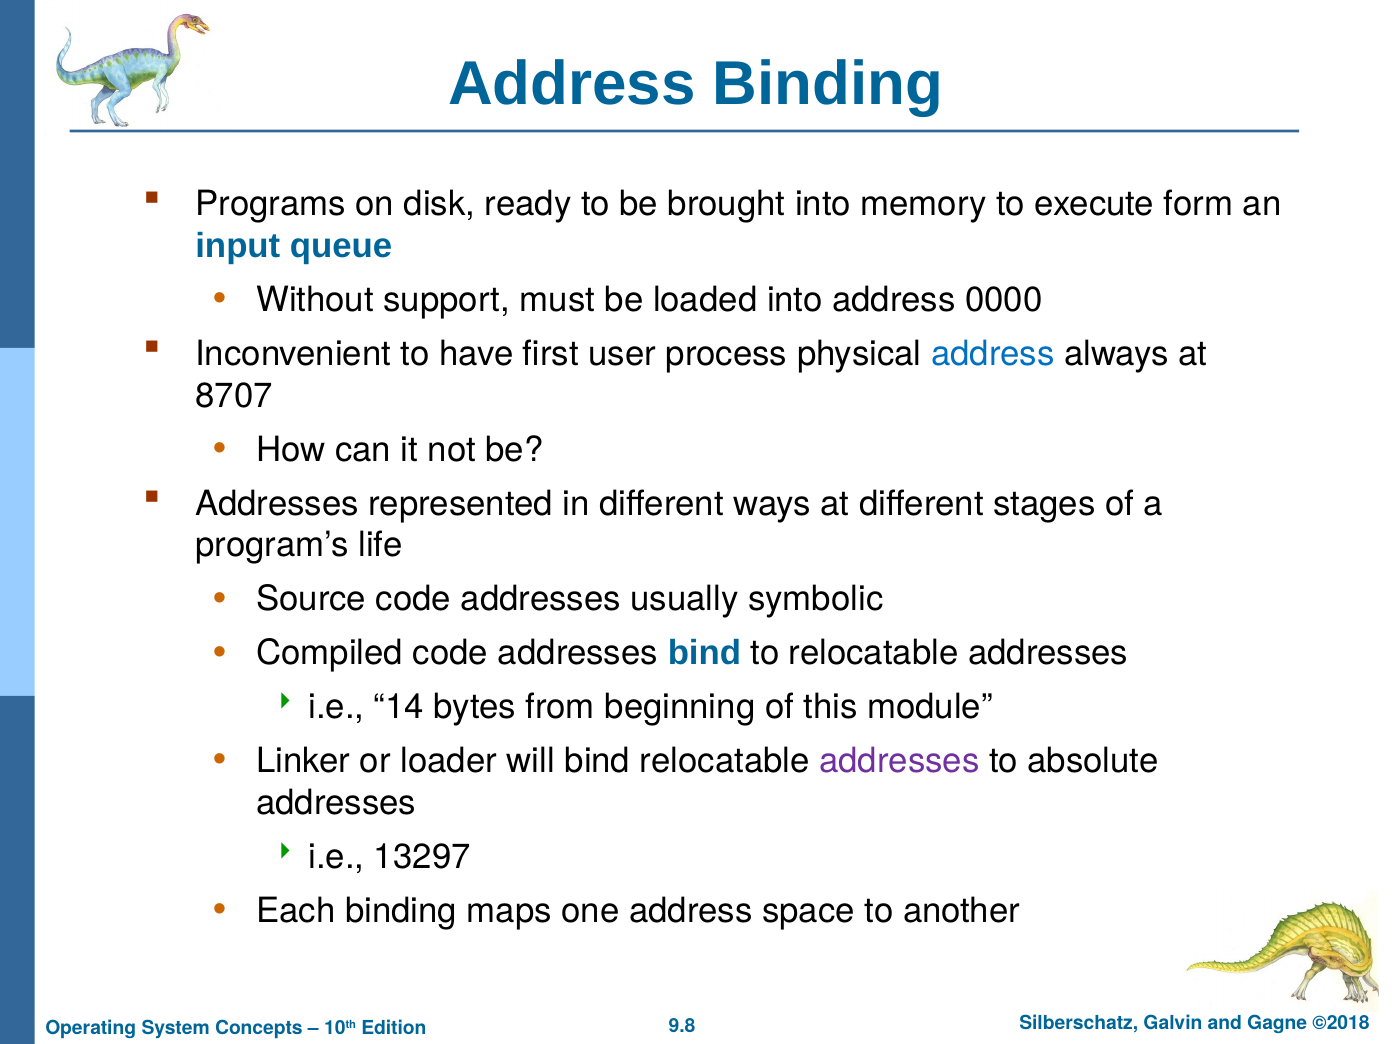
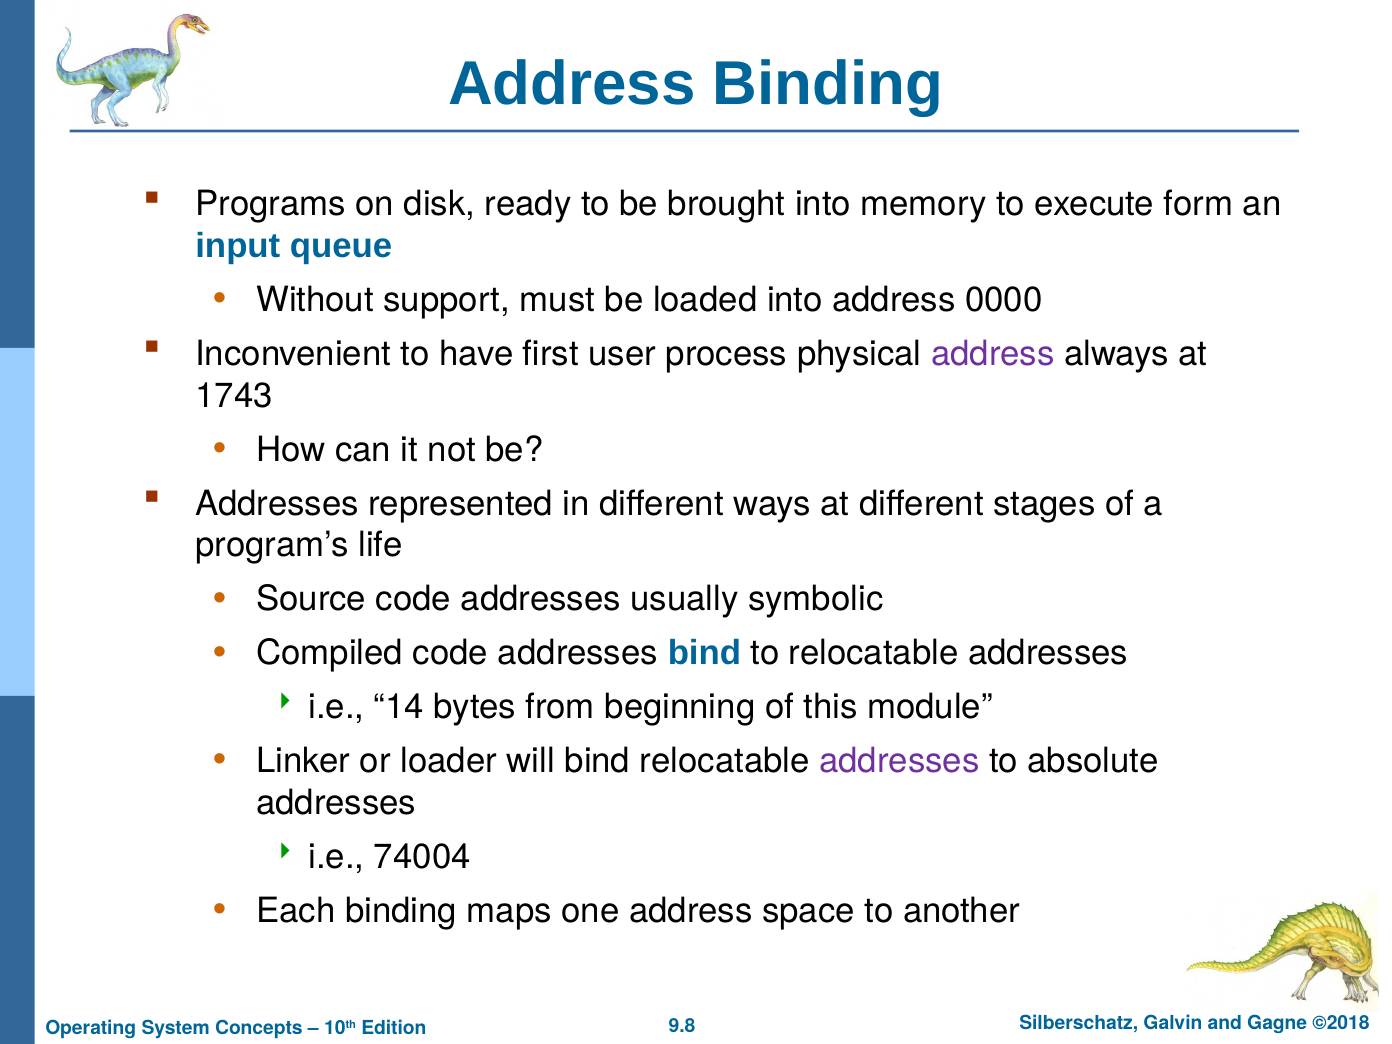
address at (993, 354) colour: blue -> purple
8707: 8707 -> 1743
13297: 13297 -> 74004
